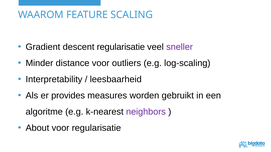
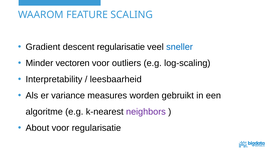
sneller colour: purple -> blue
distance: distance -> vectoren
provides: provides -> variance
